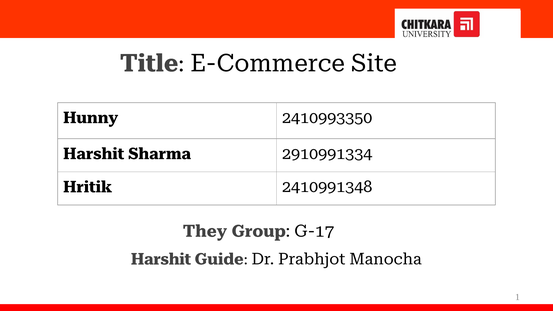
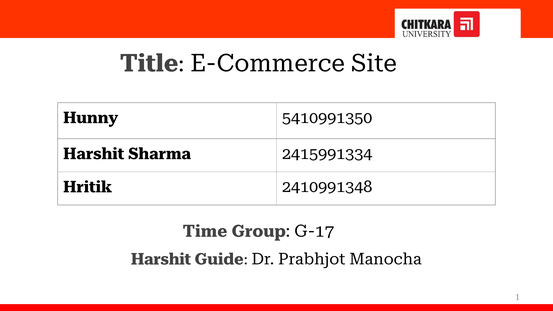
2410993350: 2410993350 -> 5410991350
2910991334: 2910991334 -> 2415991334
They: They -> Time
